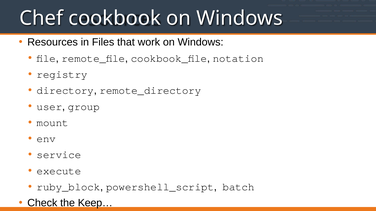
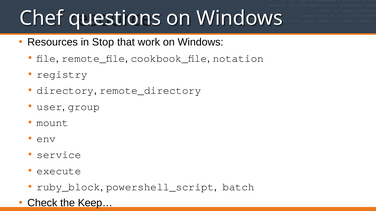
cookbook: cookbook -> questions
Files: Files -> Stop
